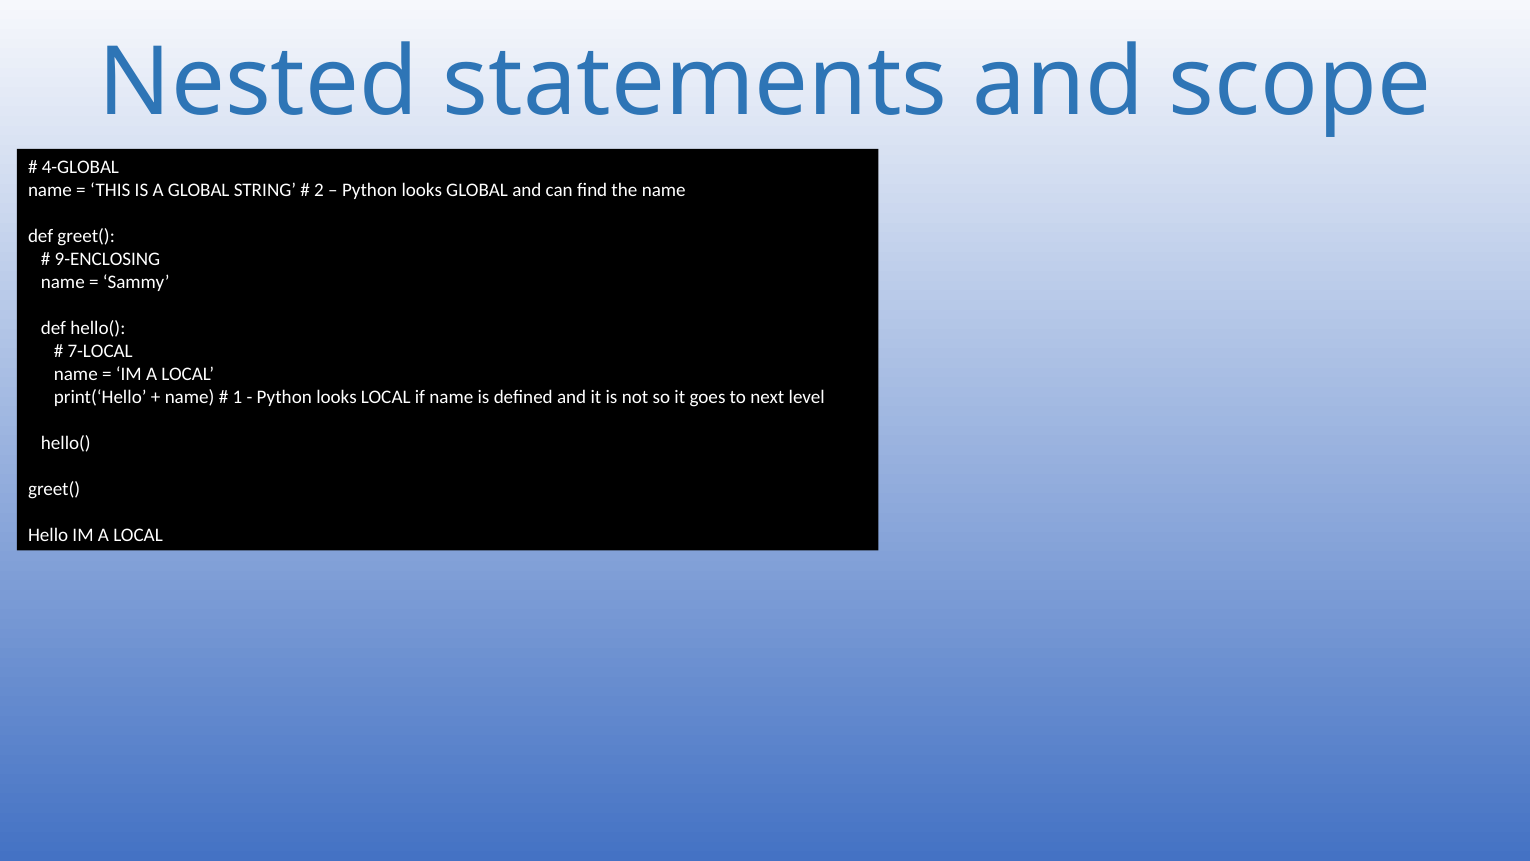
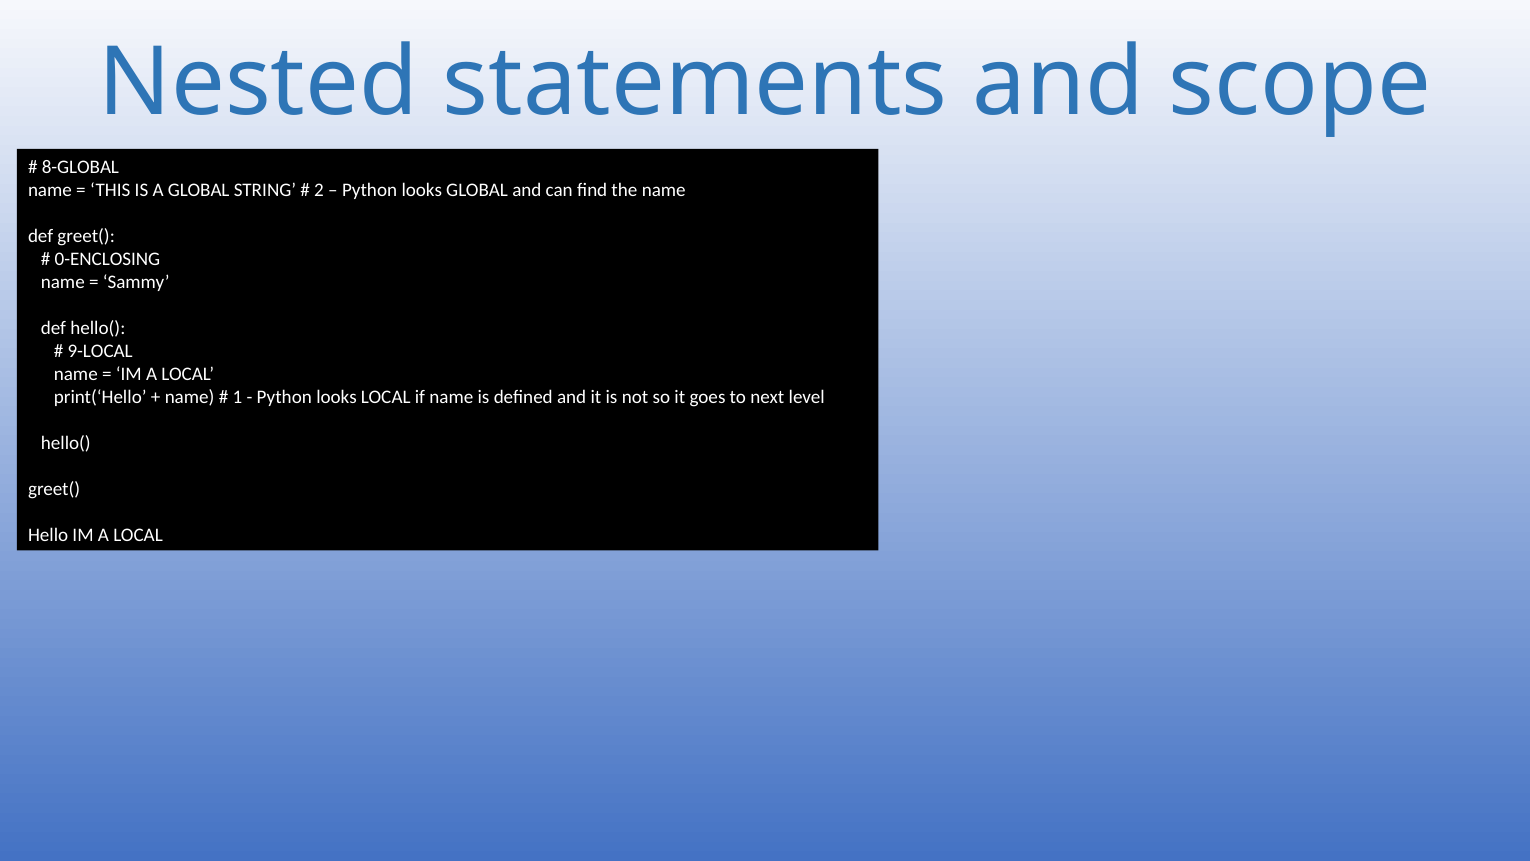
4-GLOBAL: 4-GLOBAL -> 8-GLOBAL
9-ENCLOSING: 9-ENCLOSING -> 0-ENCLOSING
7-LOCAL: 7-LOCAL -> 9-LOCAL
